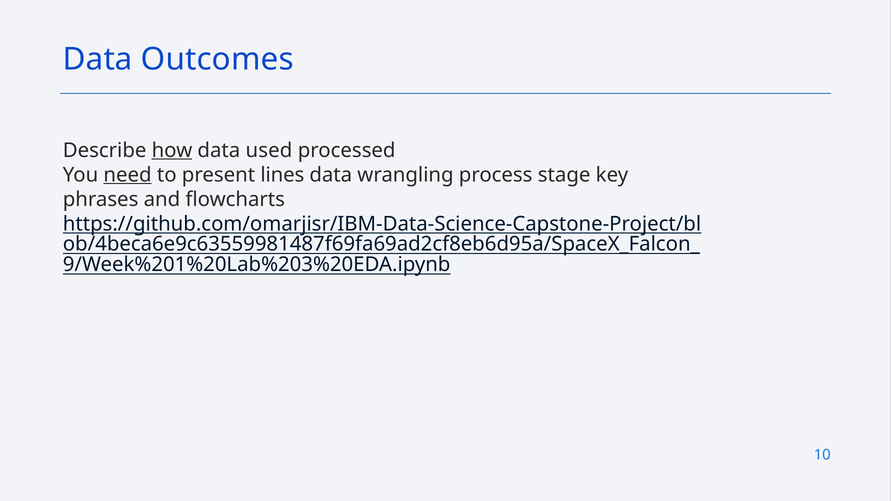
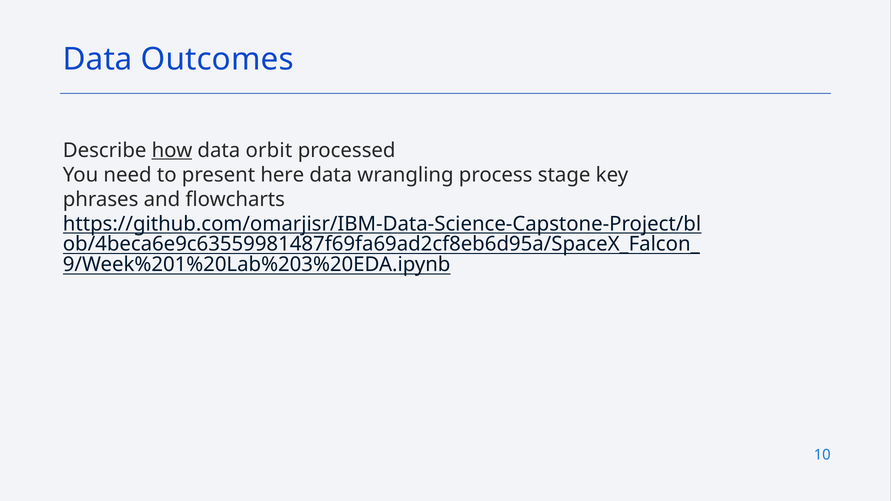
used: used -> orbit
need underline: present -> none
lines: lines -> here
